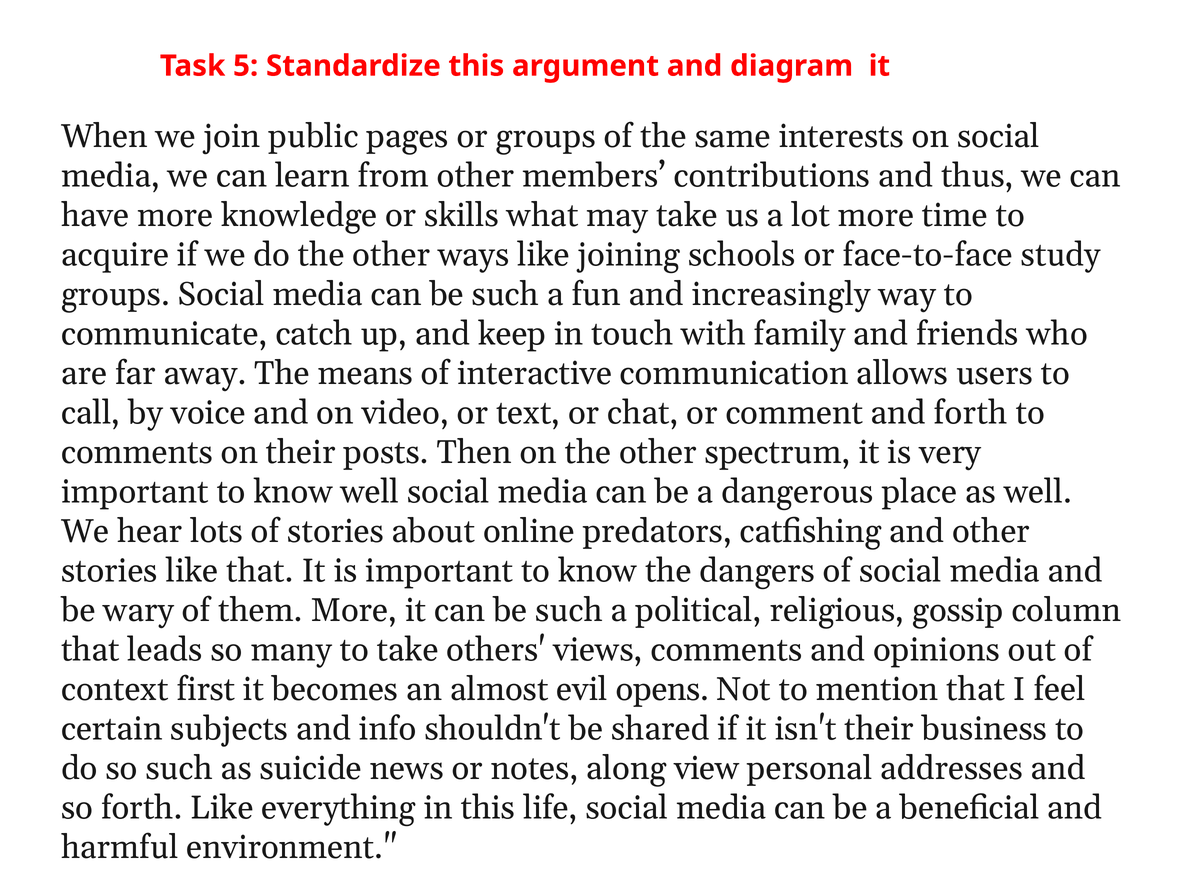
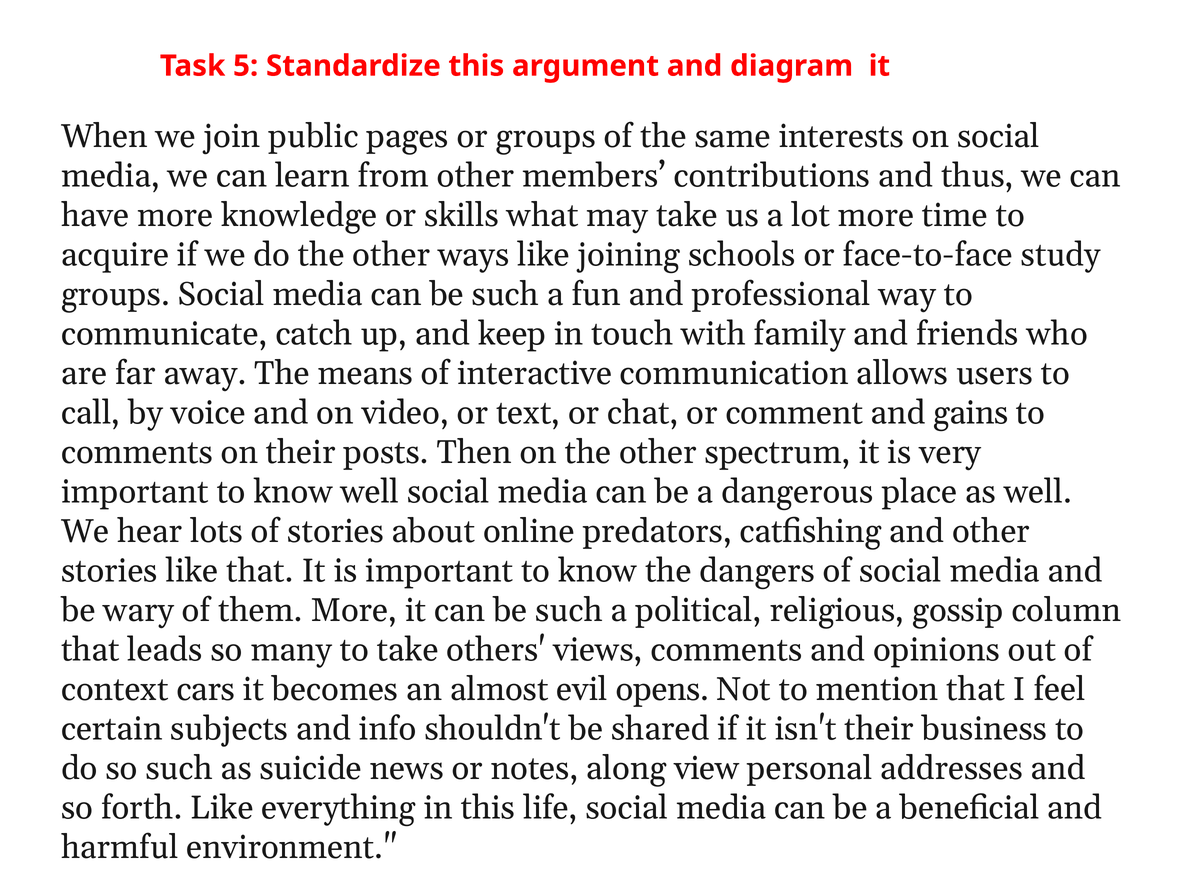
increasingly: increasingly -> professional
and forth: forth -> gains
first: first -> cars
